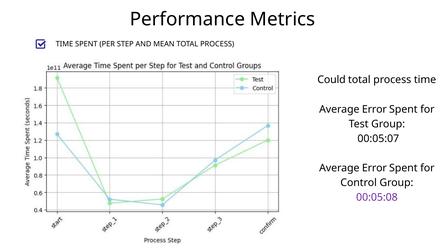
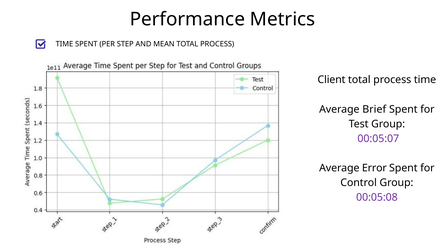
Could: Could -> Client
Error at (374, 109): Error -> Brief
00:05:07 colour: black -> purple
